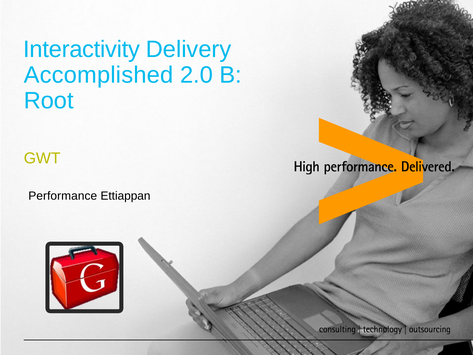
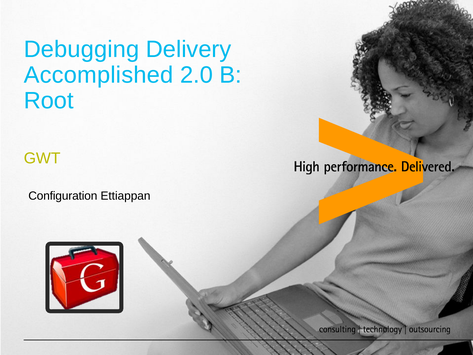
Interactivity: Interactivity -> Debugging
Performance: Performance -> Configuration
